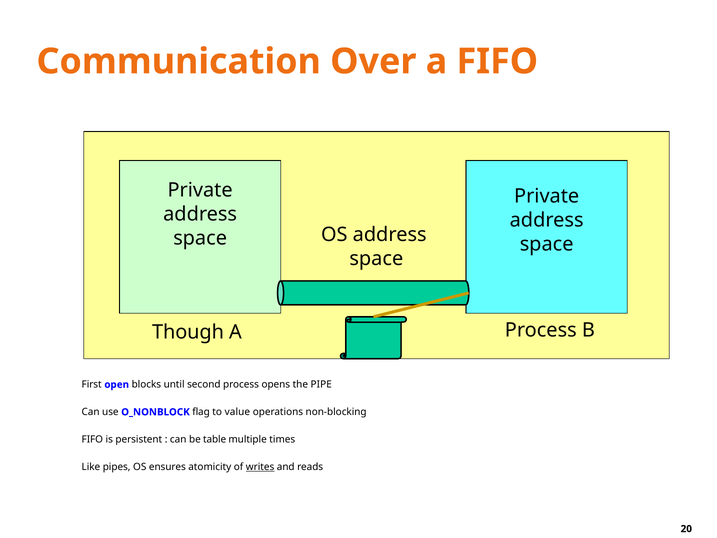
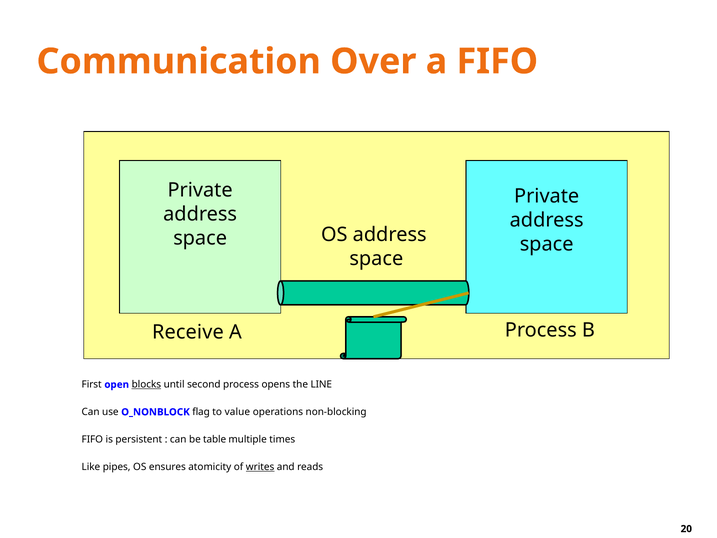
Though: Though -> Receive
blocks underline: none -> present
PIPE: PIPE -> LINE
